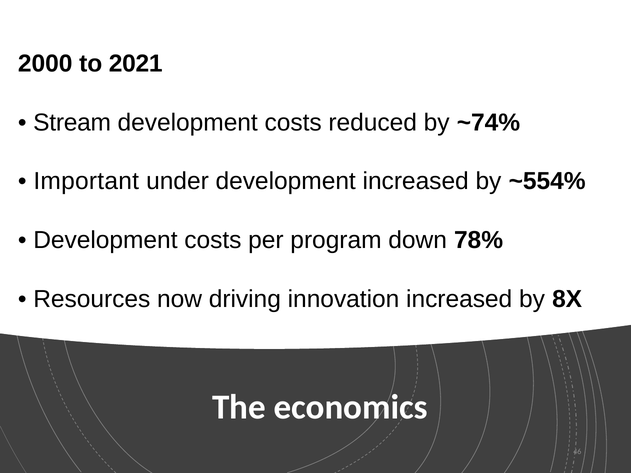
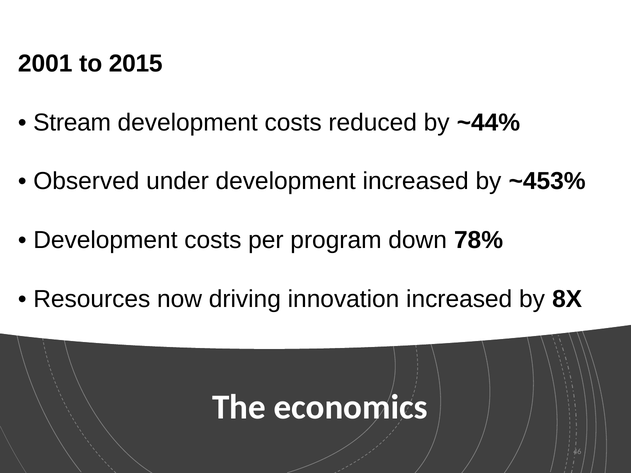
2000: 2000 -> 2001
2021: 2021 -> 2015
~74%: ~74% -> ~44%
Important: Important -> Observed
~554%: ~554% -> ~453%
